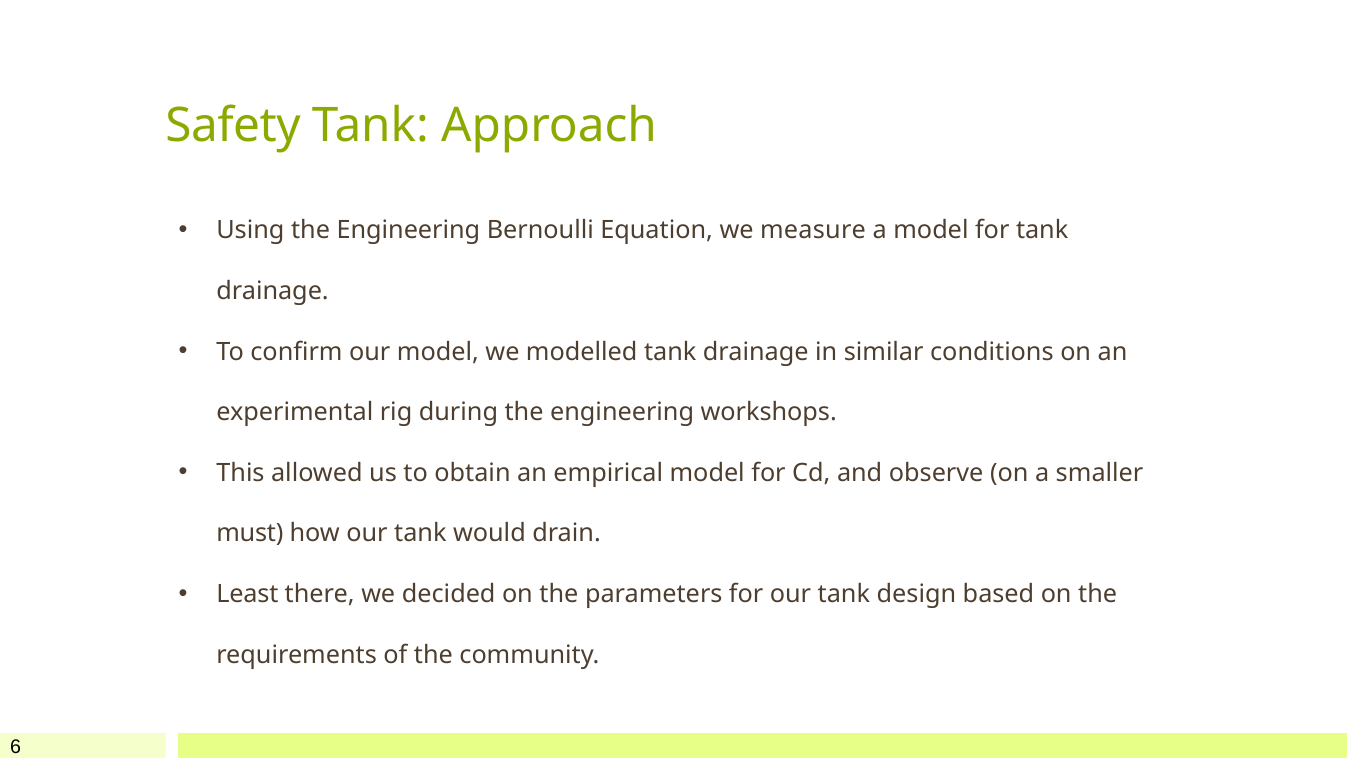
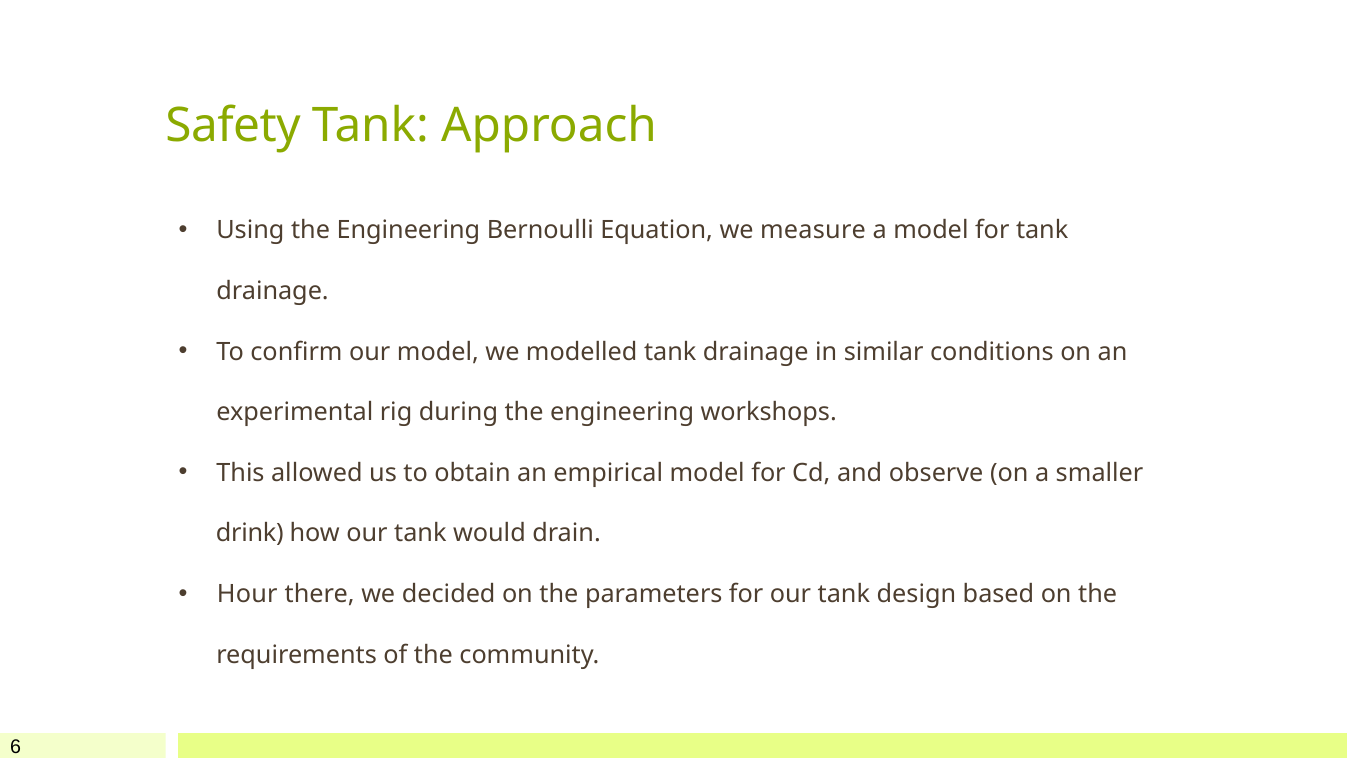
must: must -> drink
Least: Least -> Hour
